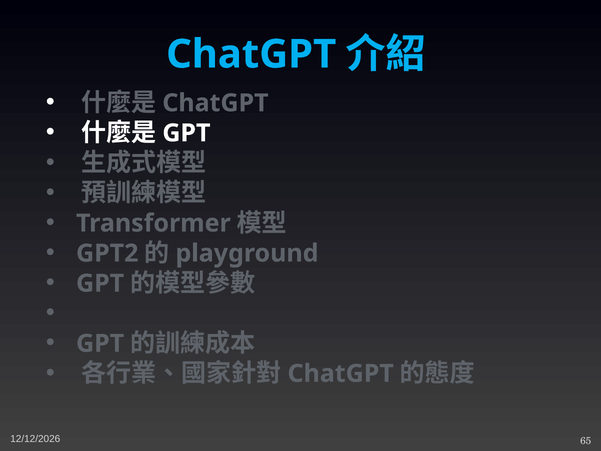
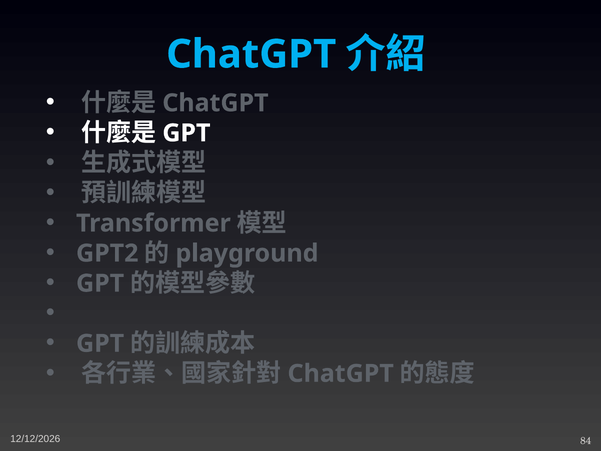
65: 65 -> 84
